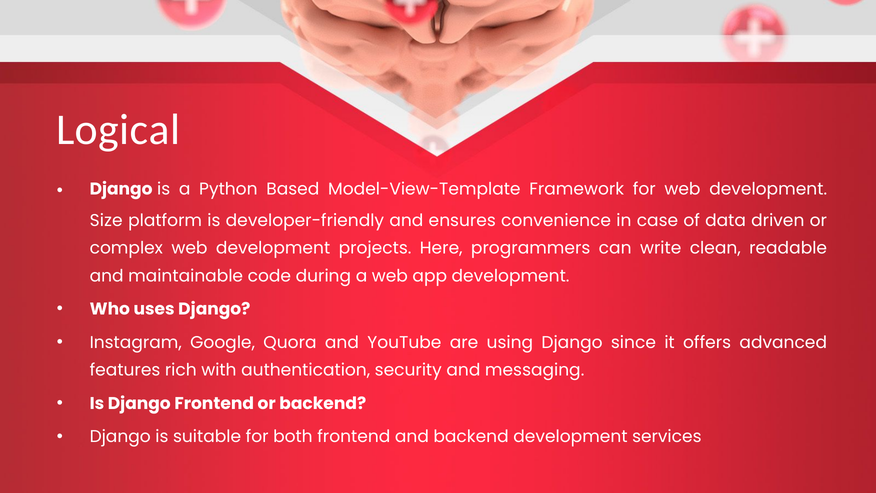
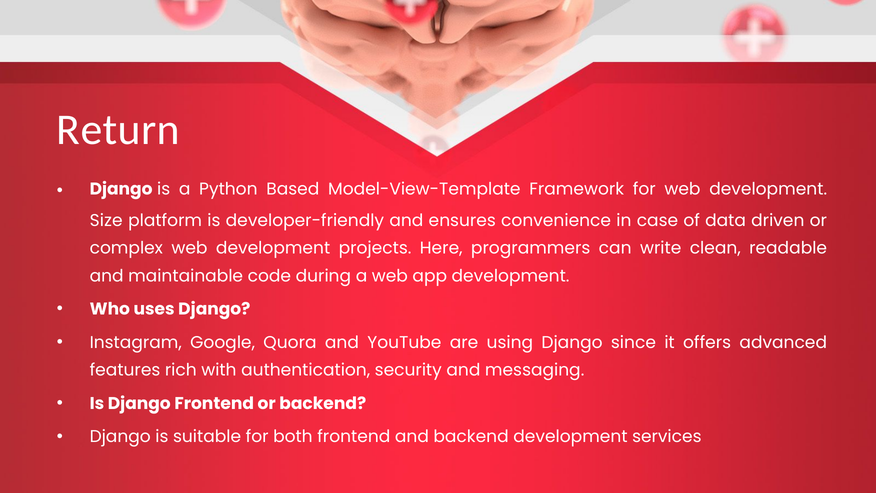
Logical: Logical -> Return
